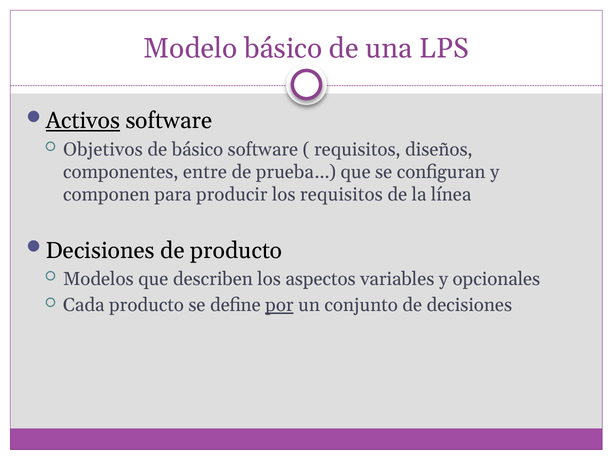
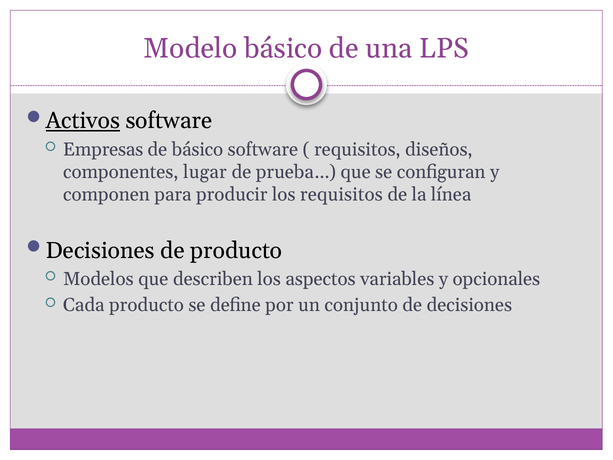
Objetivos: Objetivos -> Empresas
entre: entre -> lugar
por underline: present -> none
